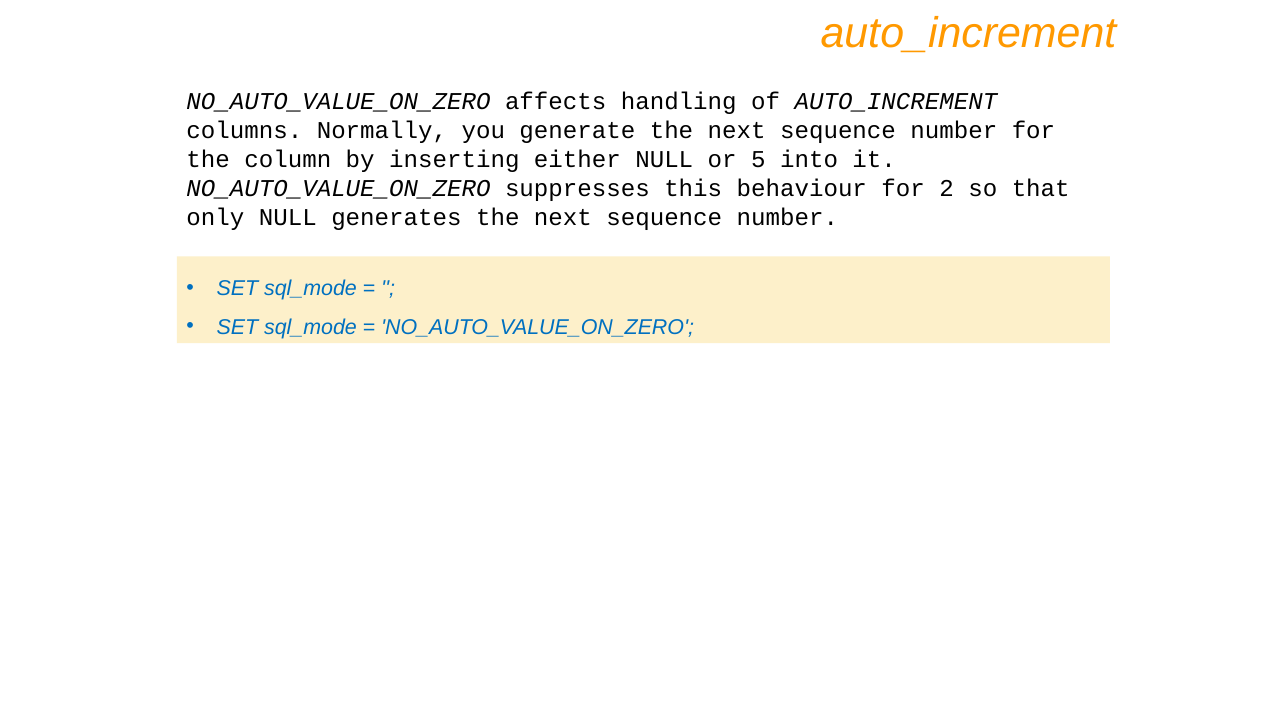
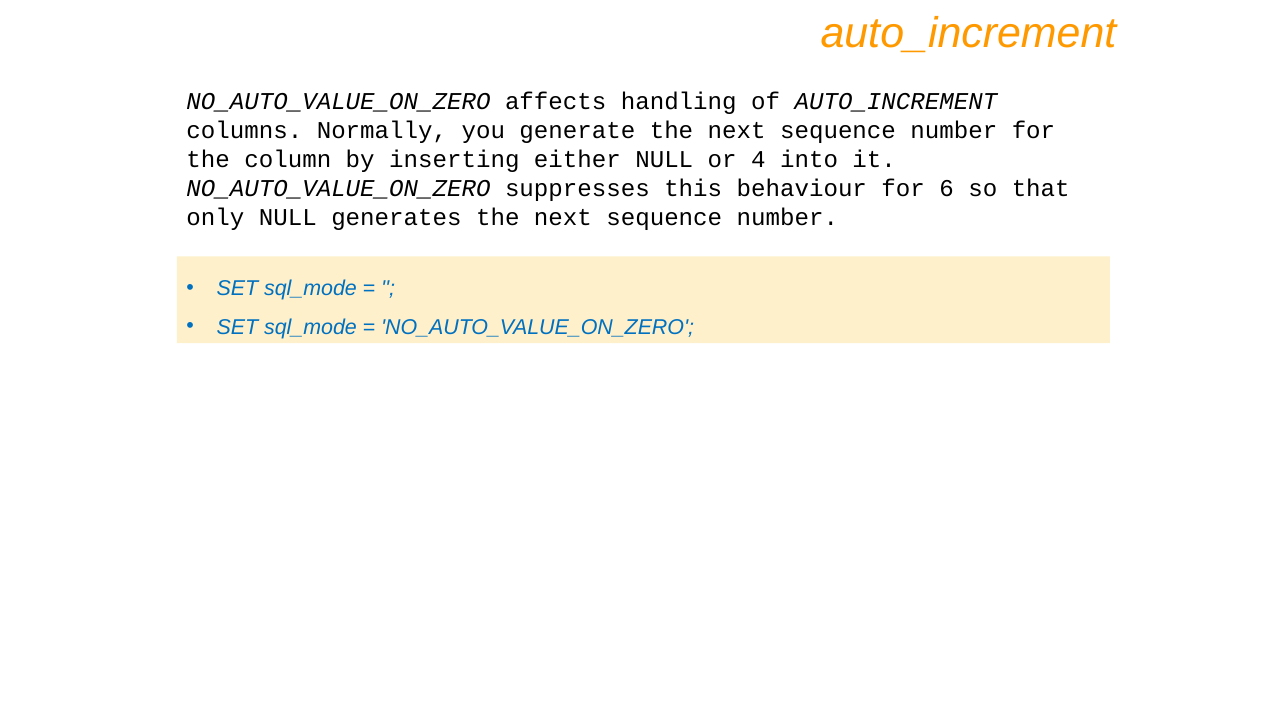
5: 5 -> 4
2: 2 -> 6
